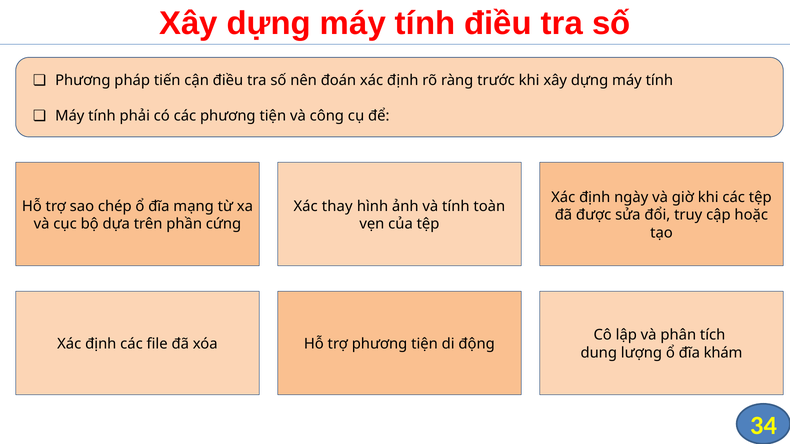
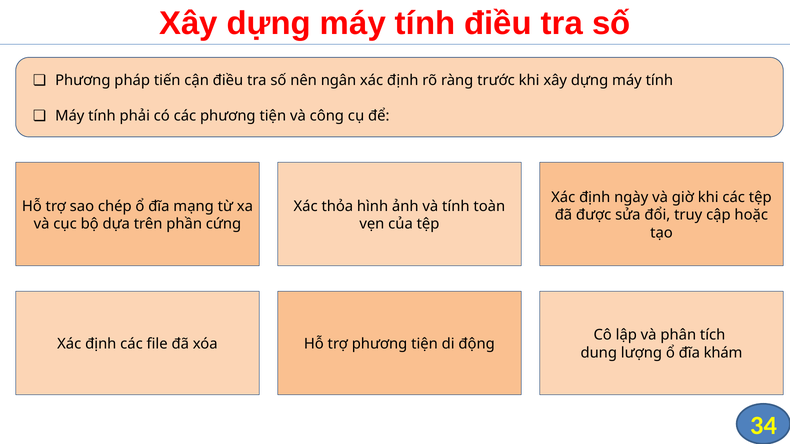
đoán: đoán -> ngân
thay: thay -> thỏa
